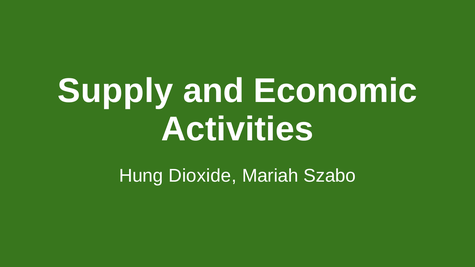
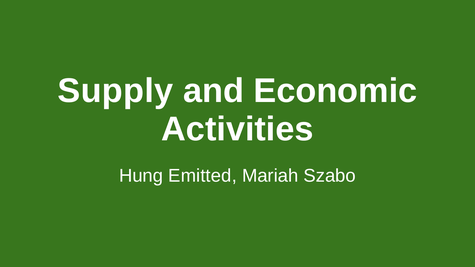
Dioxide: Dioxide -> Emitted
